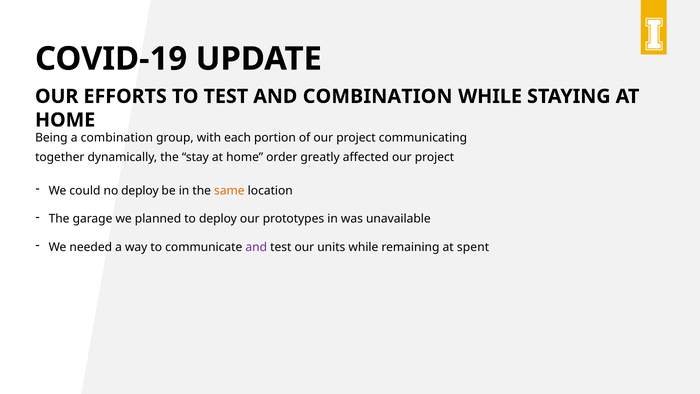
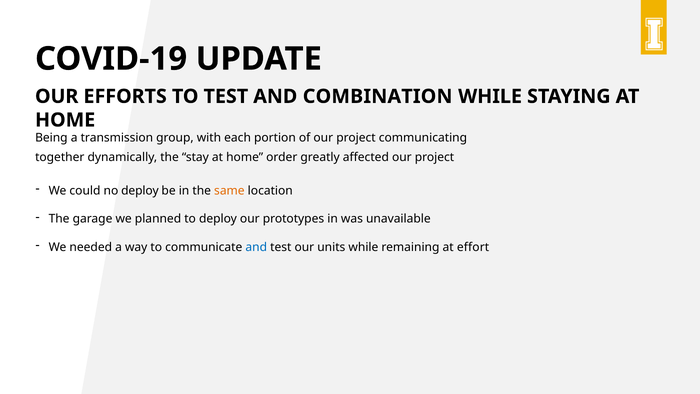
a combination: combination -> transmission
and at (256, 247) colour: purple -> blue
spent: spent -> effort
